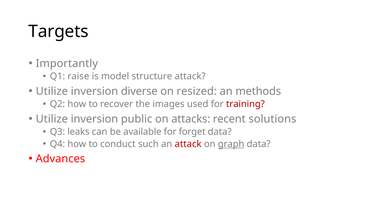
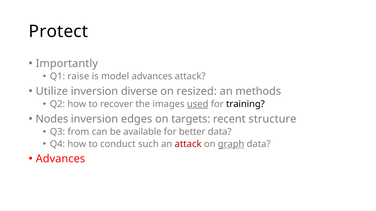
Targets: Targets -> Protect
model structure: structure -> advances
used underline: none -> present
training colour: red -> black
Utilize at (52, 119): Utilize -> Nodes
public: public -> edges
attacks: attacks -> targets
solutions: solutions -> structure
leaks: leaks -> from
forget: forget -> better
